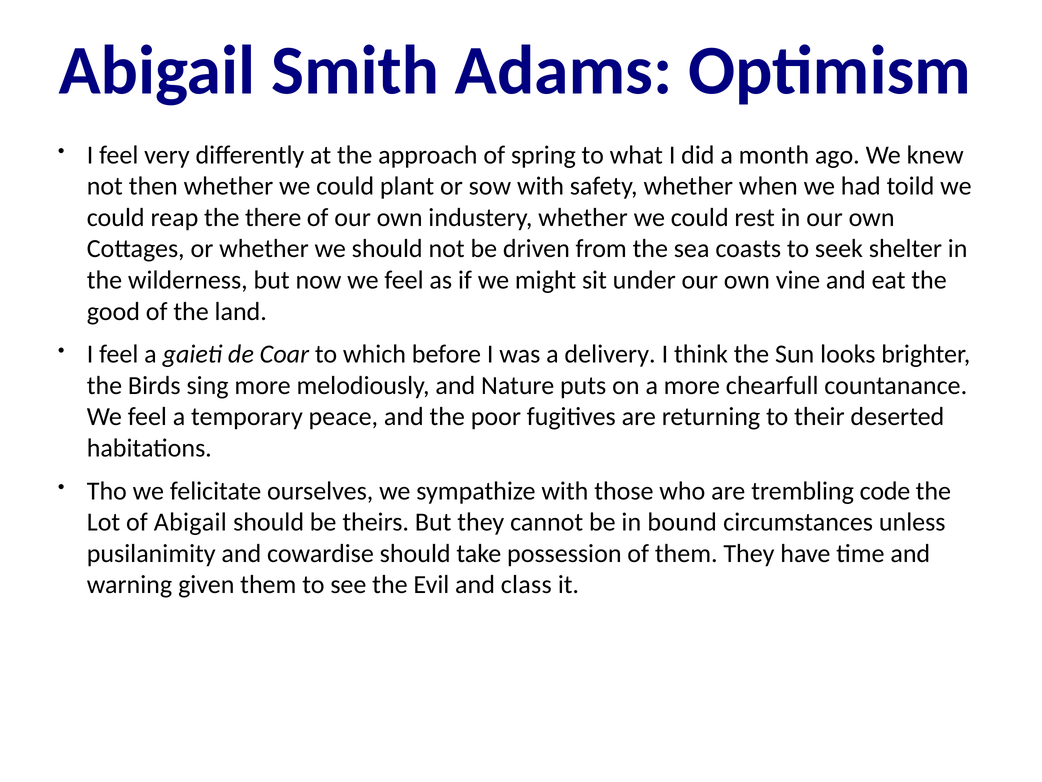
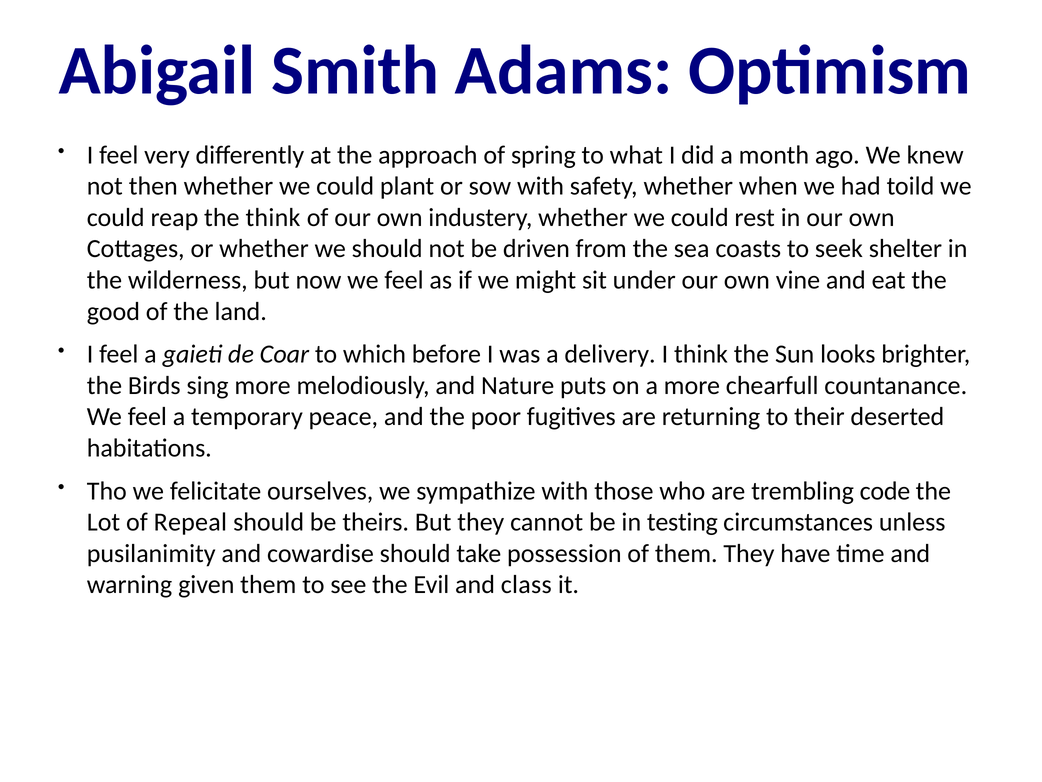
the there: there -> think
of Abigail: Abigail -> Repeal
bound: bound -> testing
